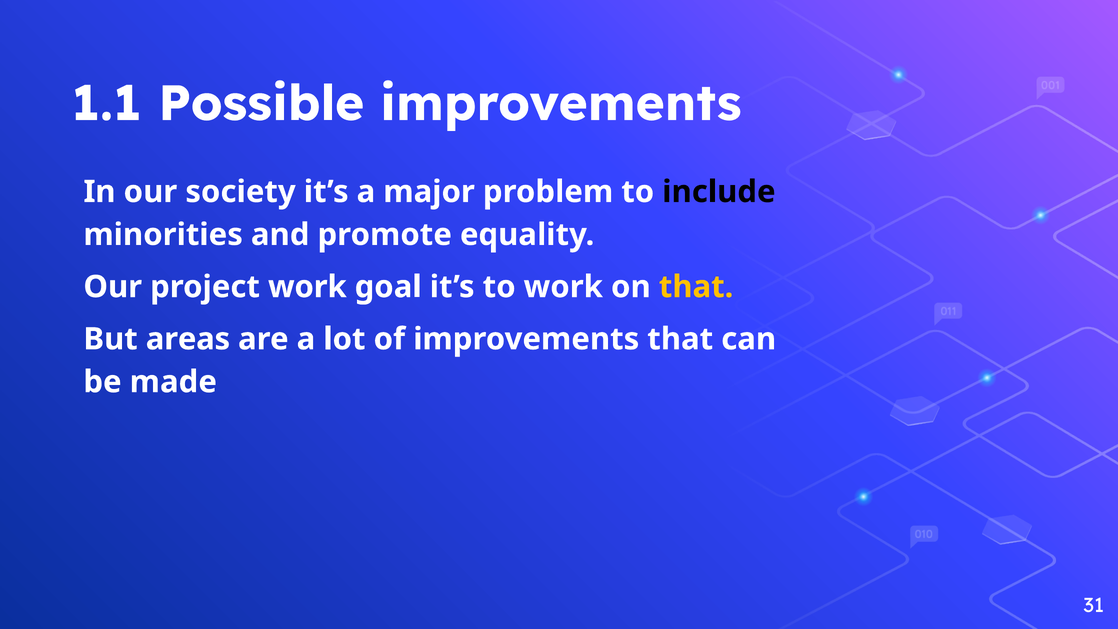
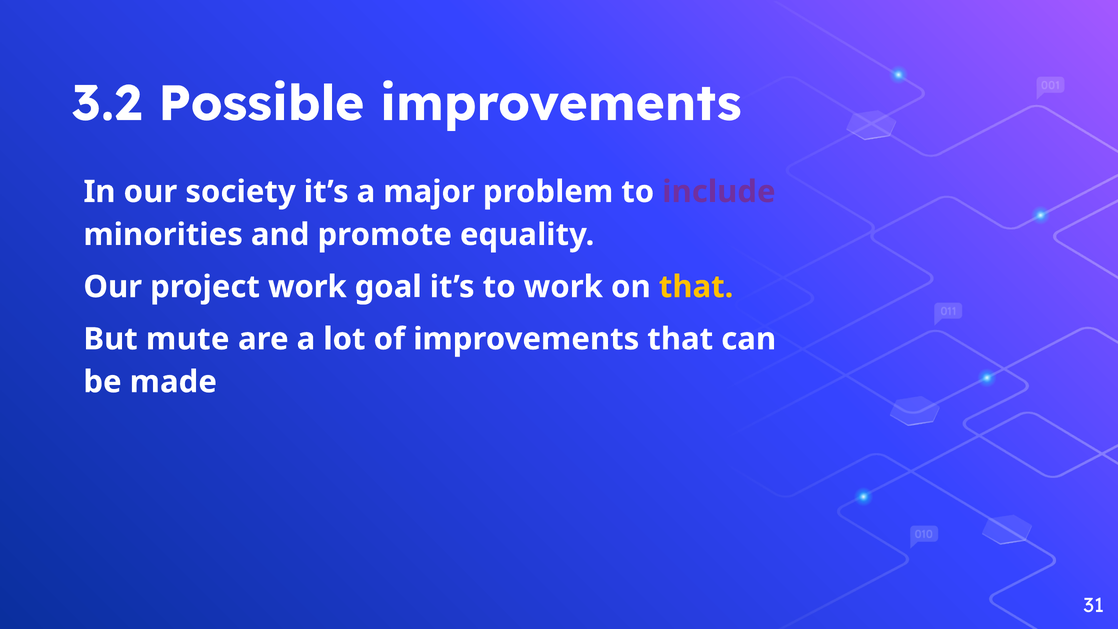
1.1: 1.1 -> 3.2
include colour: black -> purple
areas: areas -> mute
